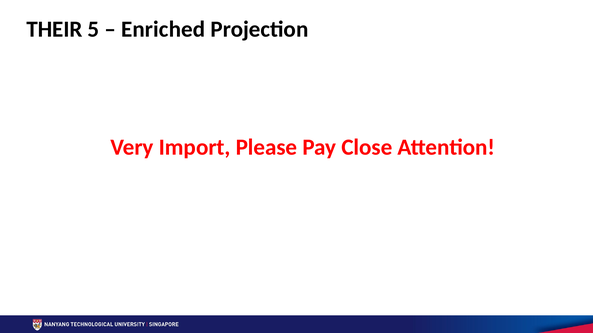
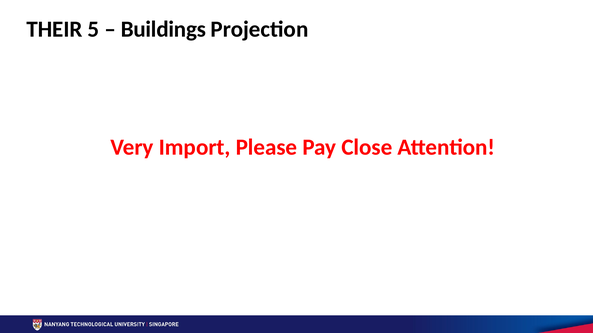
Enriched: Enriched -> Buildings
